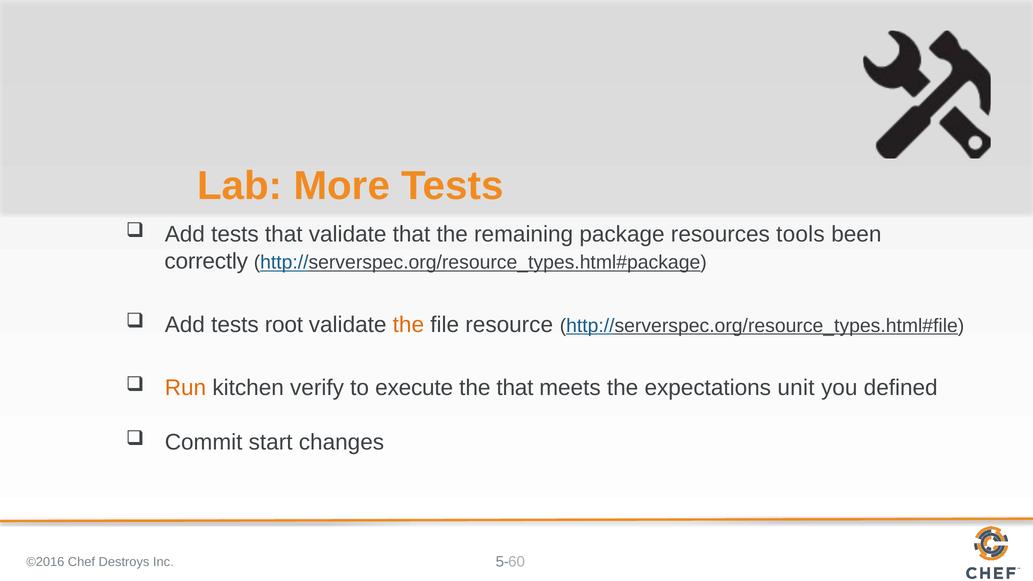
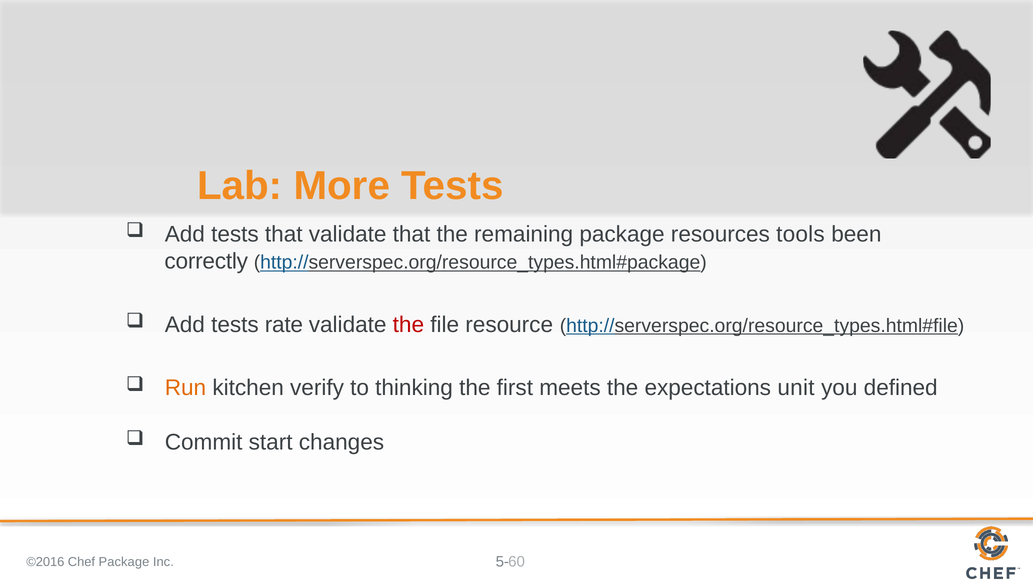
root: root -> rate
the at (408, 325) colour: orange -> red
execute: execute -> thinking
the that: that -> first
Chef Destroys: Destroys -> Package
